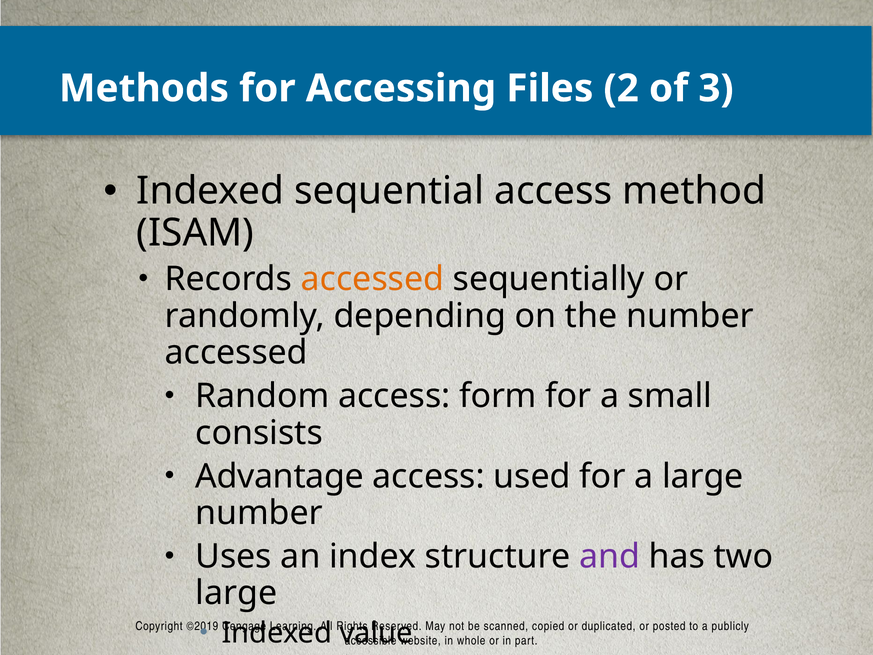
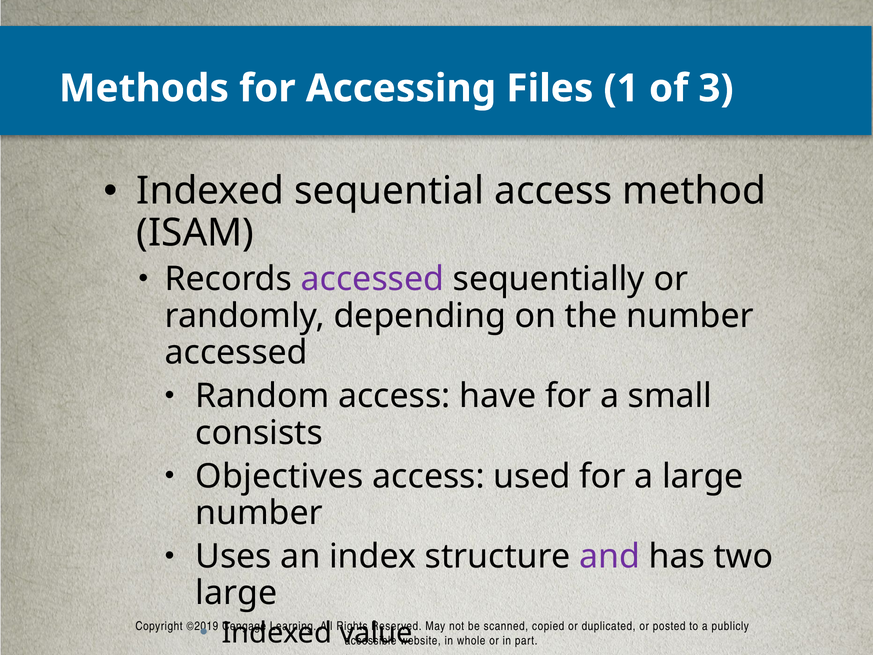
2: 2 -> 1
accessed at (372, 279) colour: orange -> purple
form: form -> have
Advantage: Advantage -> Objectives
